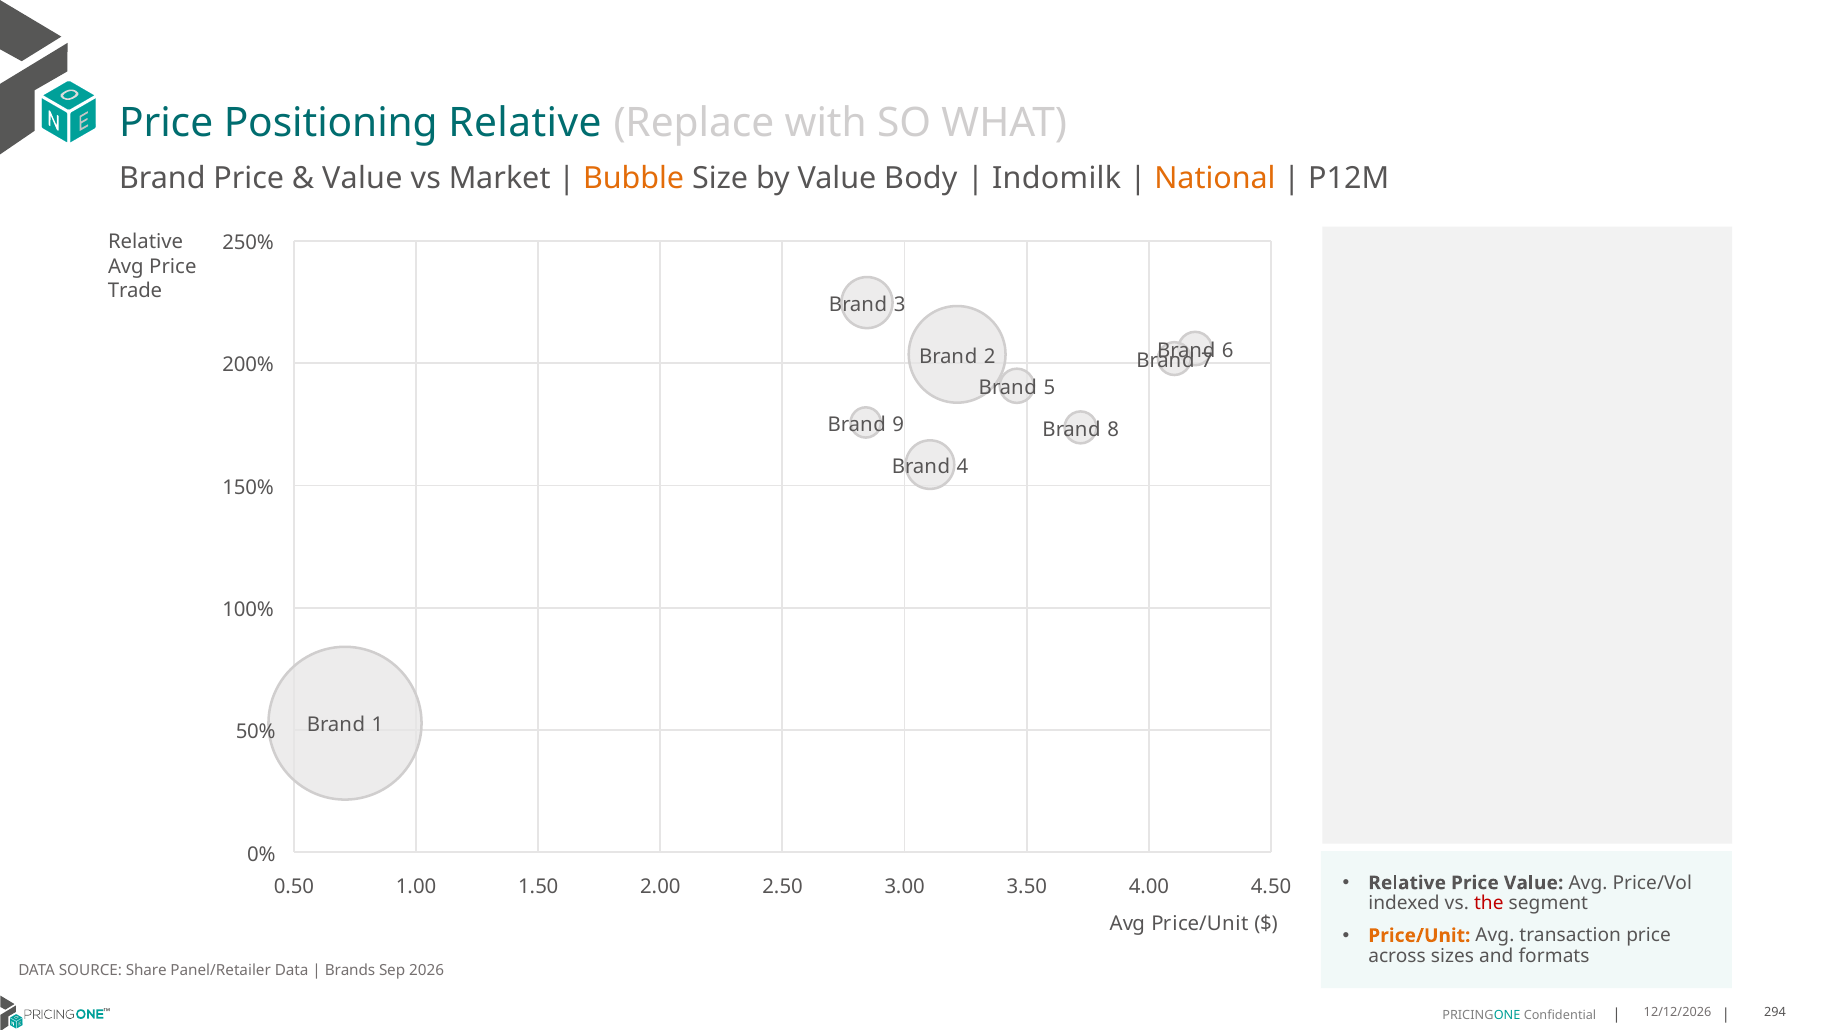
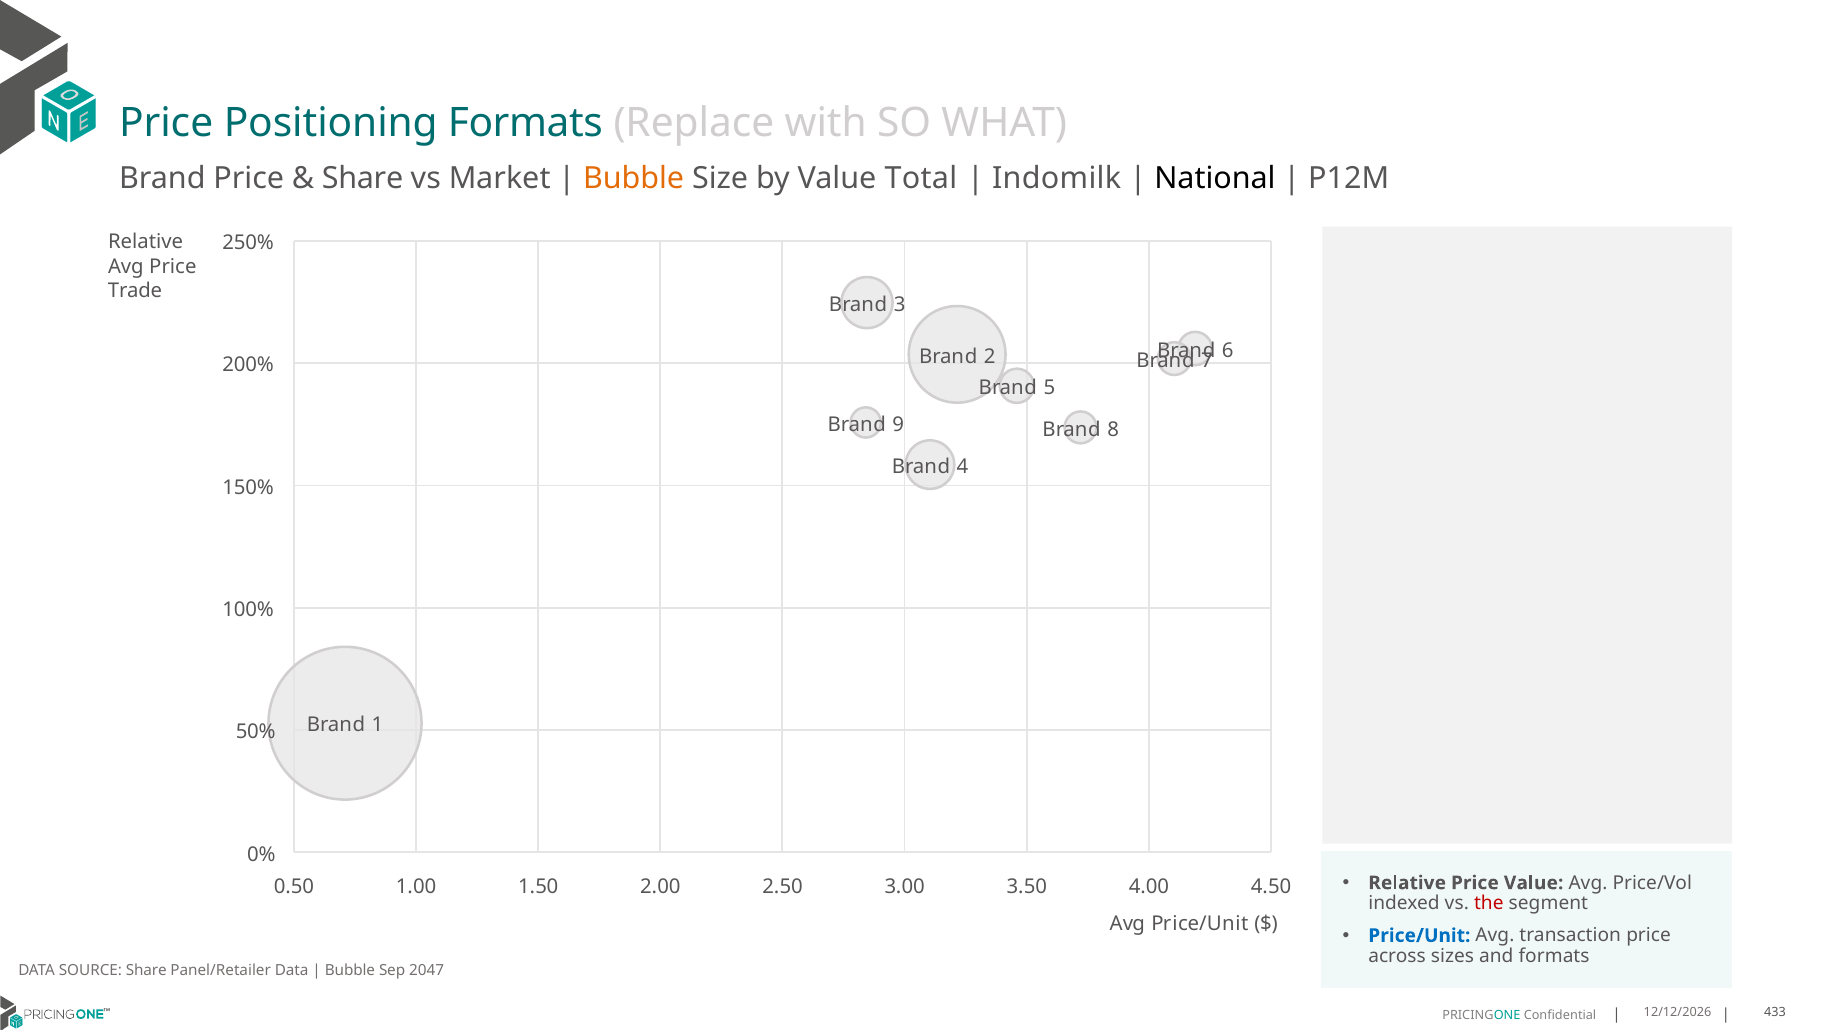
Positioning Relative: Relative -> Formats
Value at (362, 179): Value -> Share
Body: Body -> Total
National colour: orange -> black
Price/Unit at (1419, 936) colour: orange -> blue
Brands at (350, 970): Brands -> Bubble
2026: 2026 -> 2047
294: 294 -> 433
